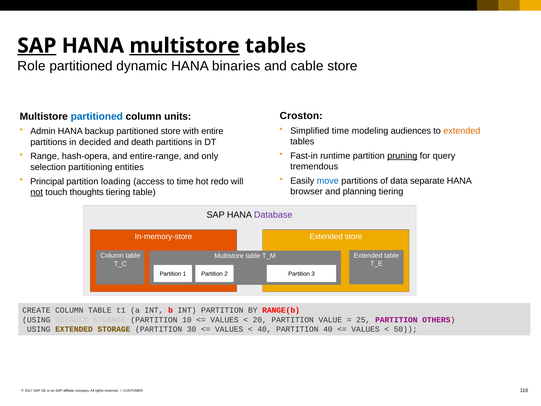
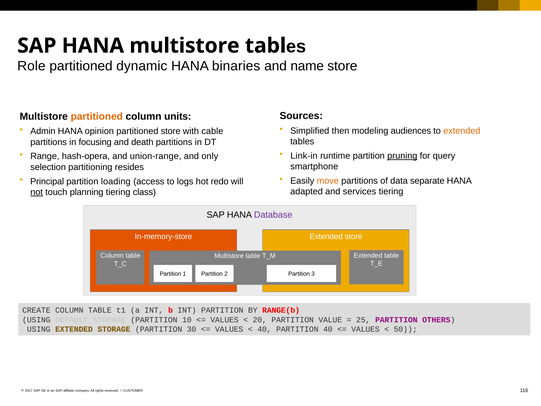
SAP at (37, 46) underline: present -> none
multistore at (185, 46) underline: present -> none
cable: cable -> name
Croston: Croston -> Sources
partitioned at (97, 116) colour: blue -> orange
Simplified time: time -> then
backup: backup -> opinion
entire: entire -> cable
decided: decided -> focusing
Fast-in: Fast-in -> Link-in
entire-range: entire-range -> union-range
tremendous: tremendous -> smartphone
entities: entities -> resides
move colour: blue -> orange
to time: time -> logs
browser: browser -> adapted
planning: planning -> services
thoughts: thoughts -> planning
tiering table: table -> class
